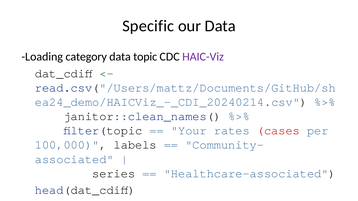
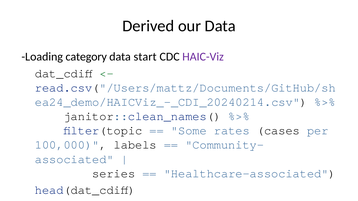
Specific: Specific -> Derived
data topic: topic -> start
Your: Your -> Some
cases at (278, 131) colour: red -> black
